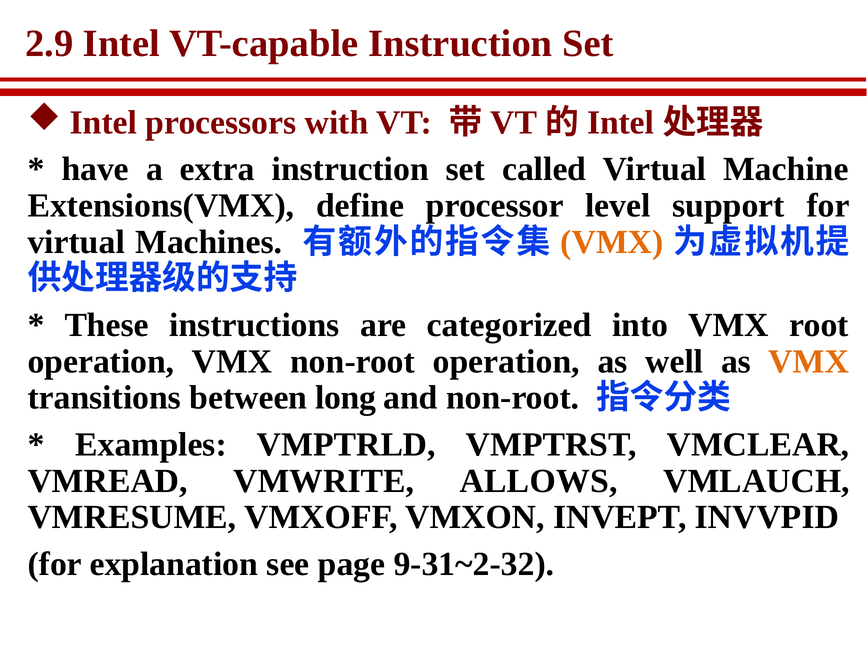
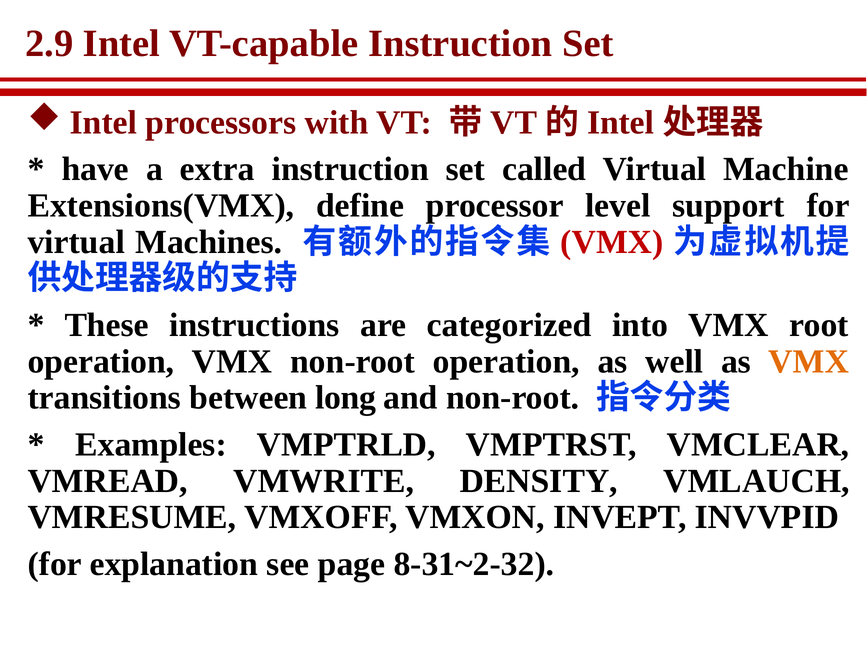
VMX at (612, 242) colour: orange -> red
ALLOWS: ALLOWS -> DENSITY
9-31~2-32: 9-31~2-32 -> 8-31~2-32
